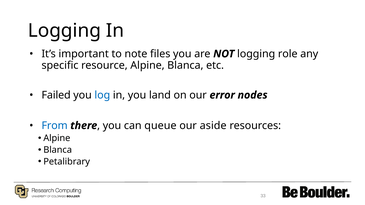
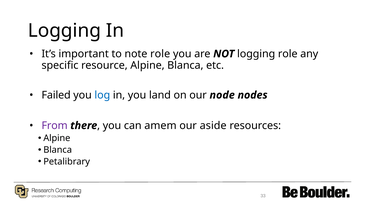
note files: files -> role
error: error -> node
From colour: blue -> purple
queue: queue -> amem
